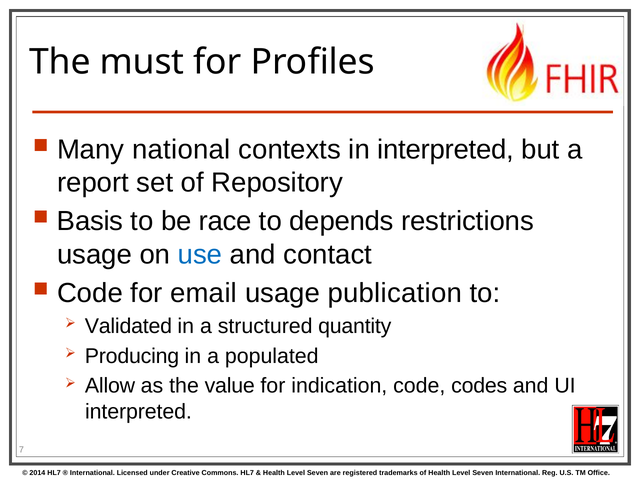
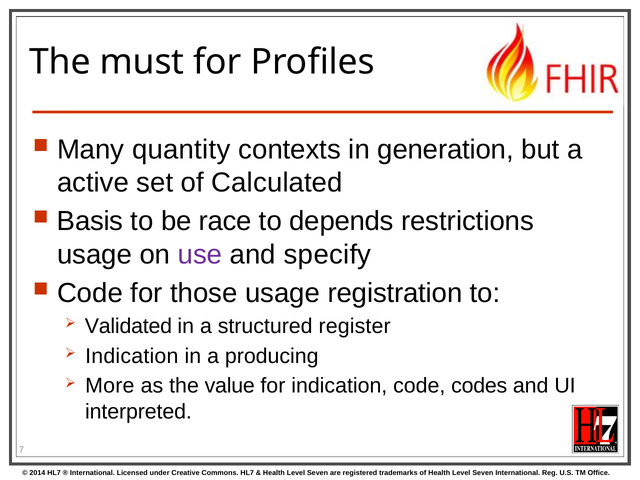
national: national -> quantity
in interpreted: interpreted -> generation
report: report -> active
Repository: Repository -> Calculated
use colour: blue -> purple
contact: contact -> specify
email: email -> those
publication: publication -> registration
quantity: quantity -> register
Producing at (132, 356): Producing -> Indication
populated: populated -> producing
Allow: Allow -> More
